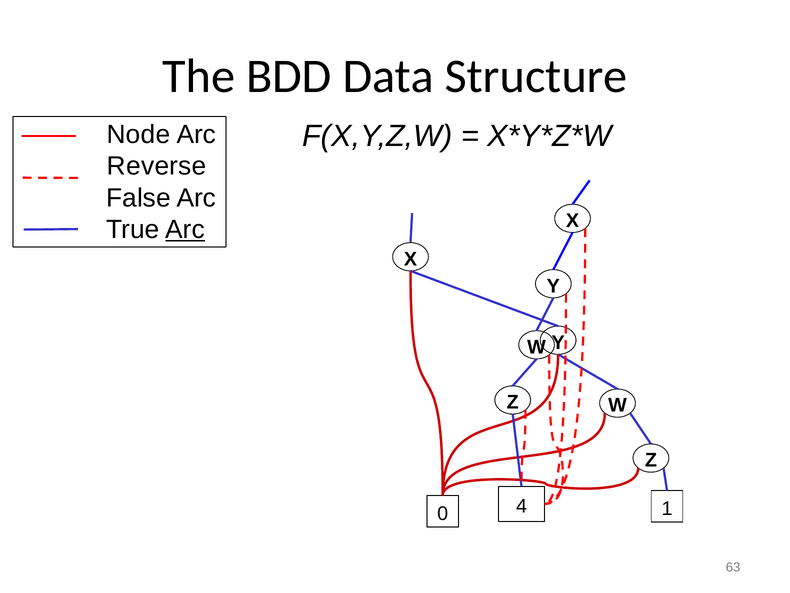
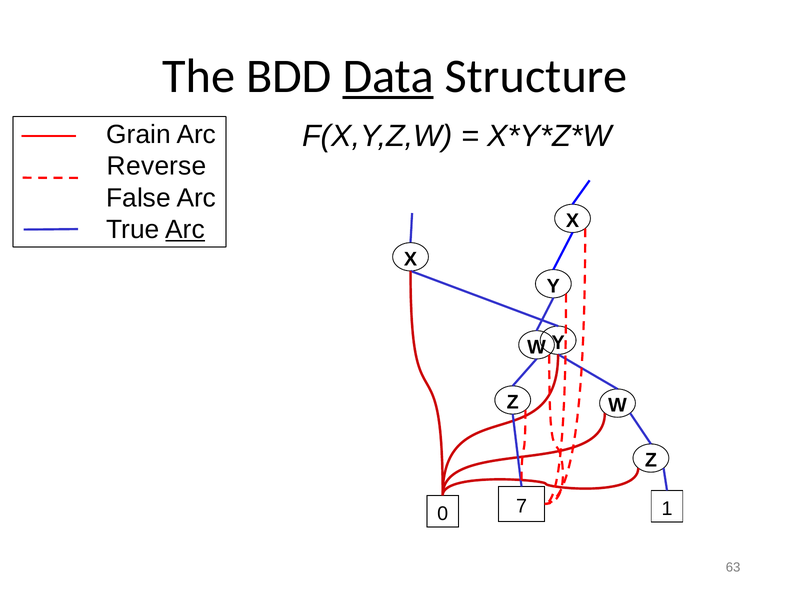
Data underline: none -> present
Node: Node -> Grain
4: 4 -> 7
